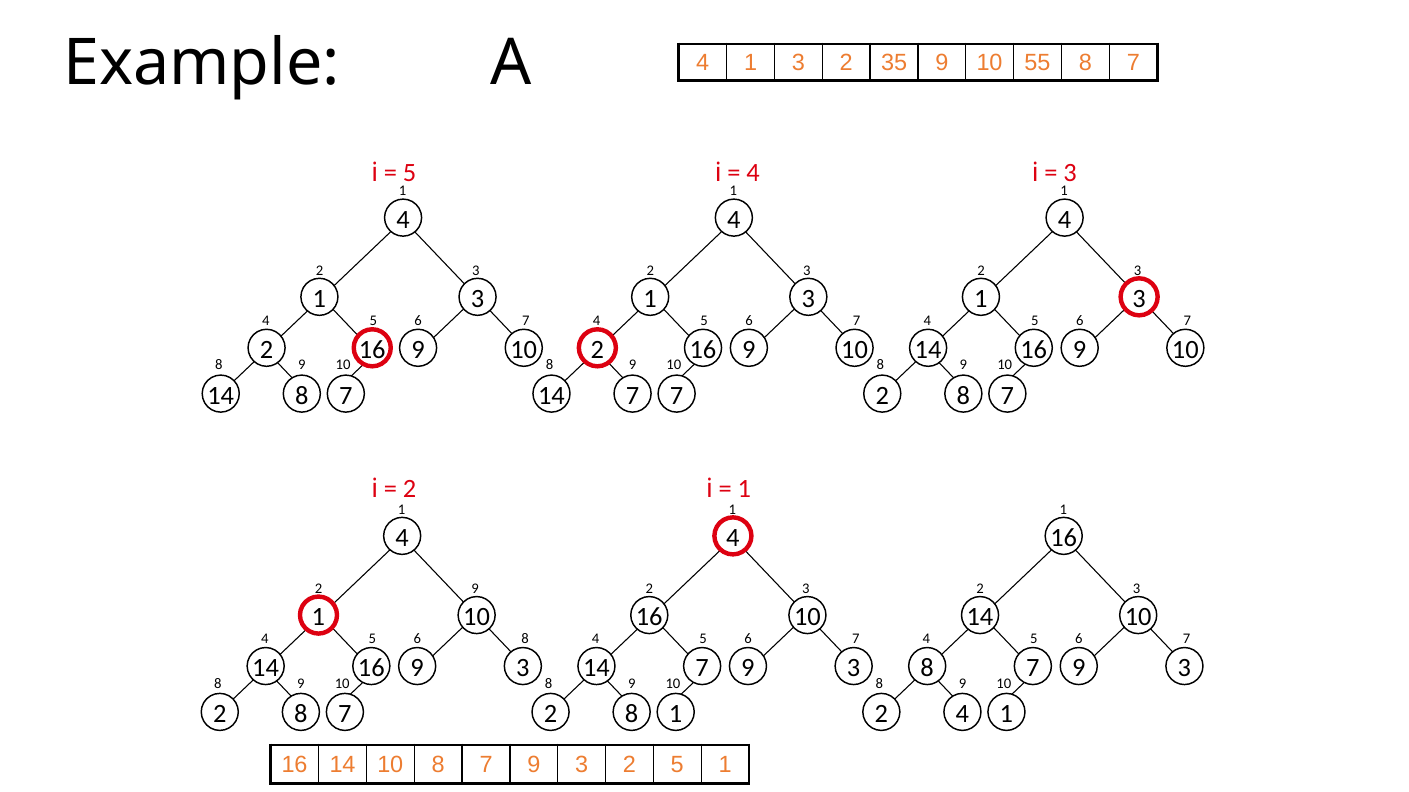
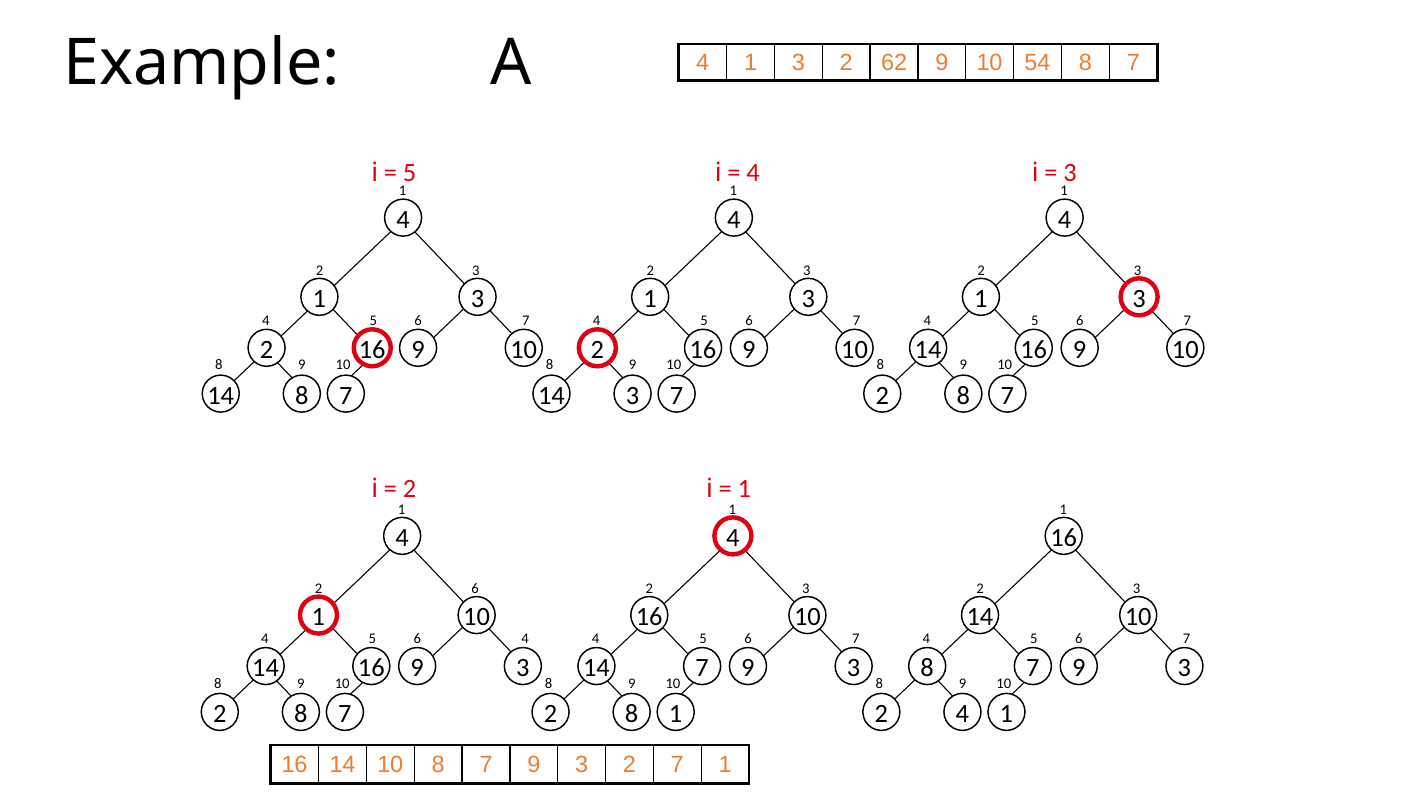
35: 35 -> 62
55: 55 -> 54
7 at (632, 396): 7 -> 3
2 9: 9 -> 6
5 6 8: 8 -> 4
2 5: 5 -> 7
